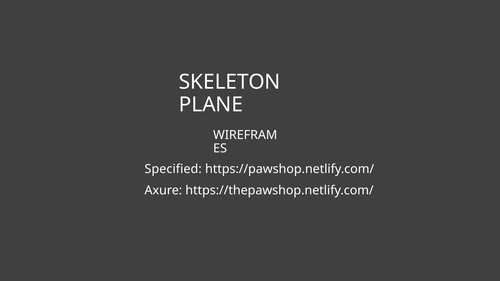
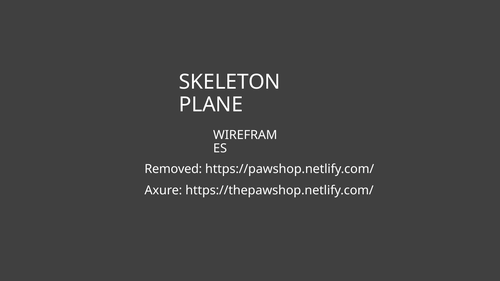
Specified: Specified -> Removed
